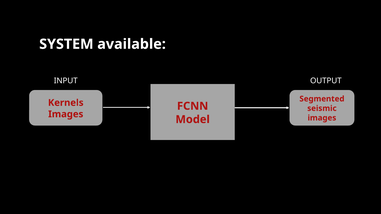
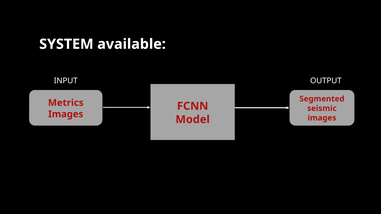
Kernels: Kernels -> Metrics
